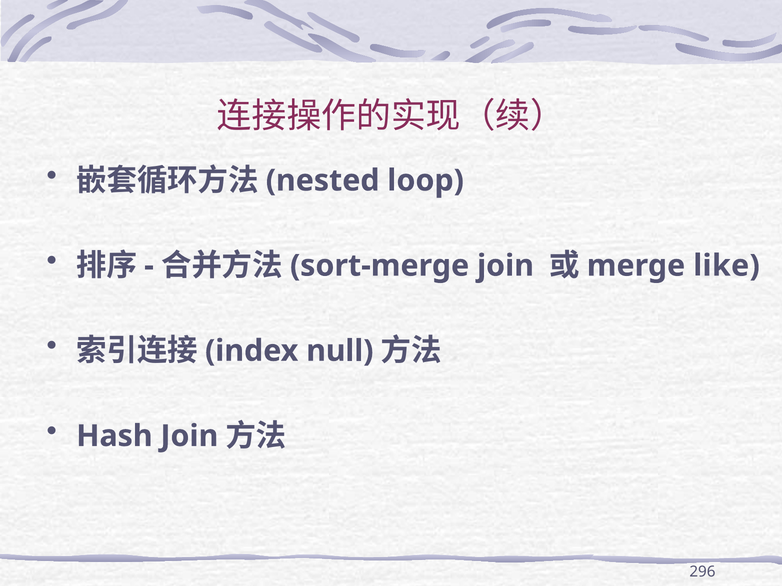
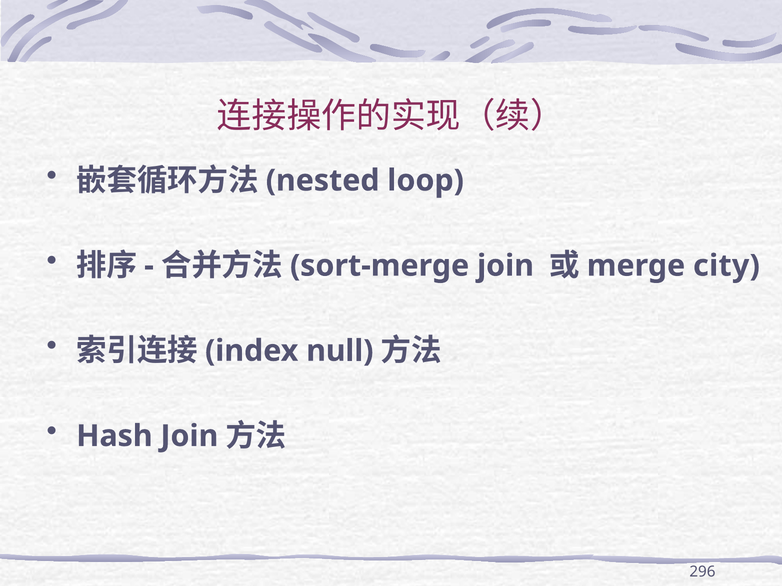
like: like -> city
